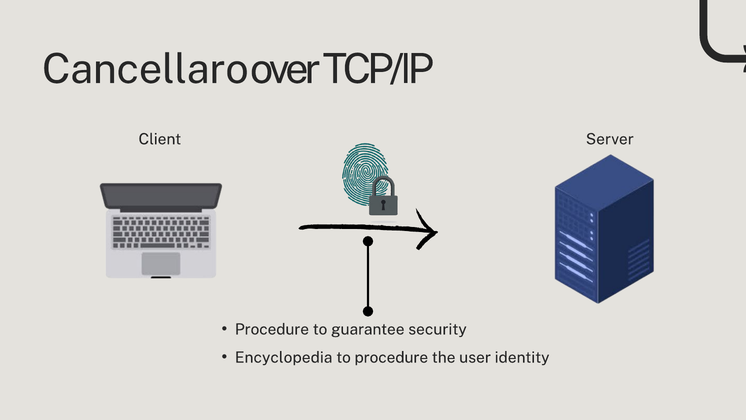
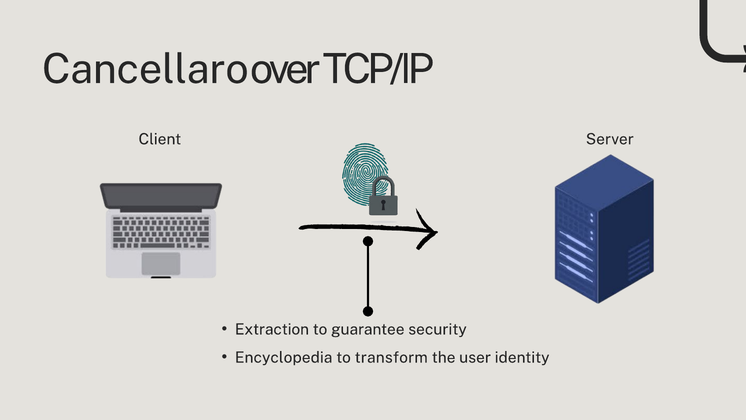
Procedure at (272, 329): Procedure -> Extraction
to procedure: procedure -> transform
